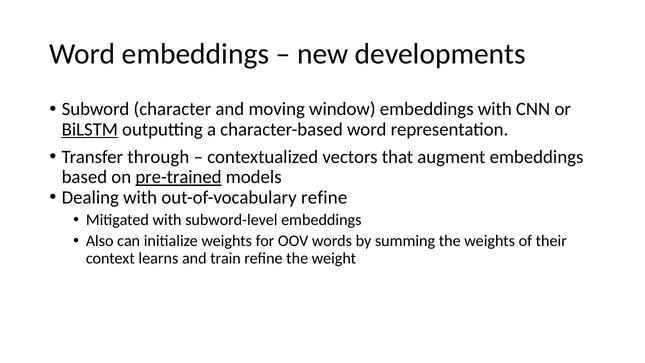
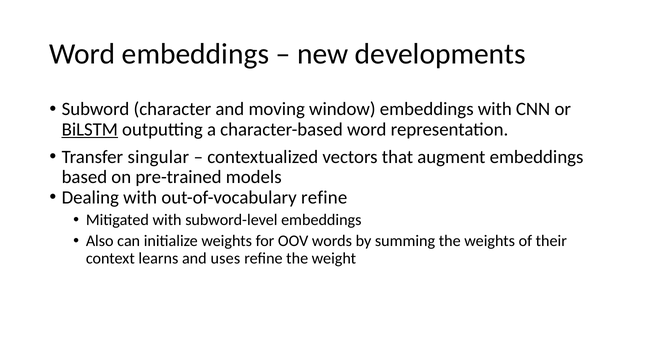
through: through -> singular
pre-trained underline: present -> none
train: train -> uses
